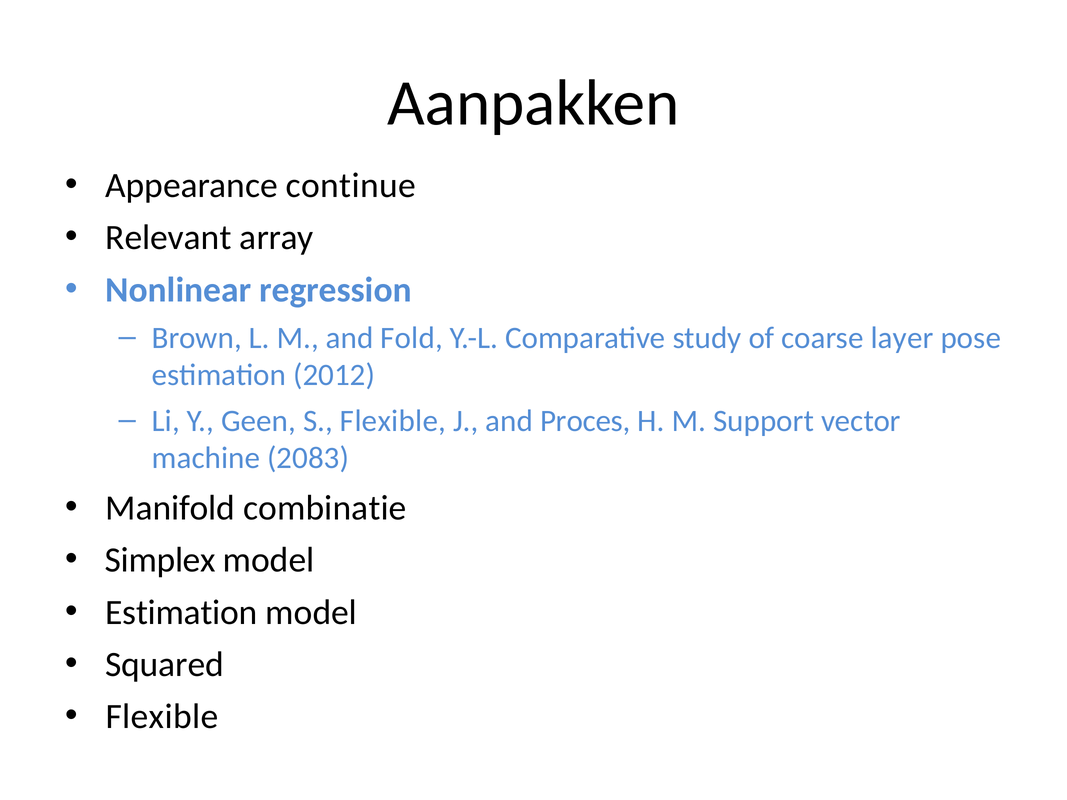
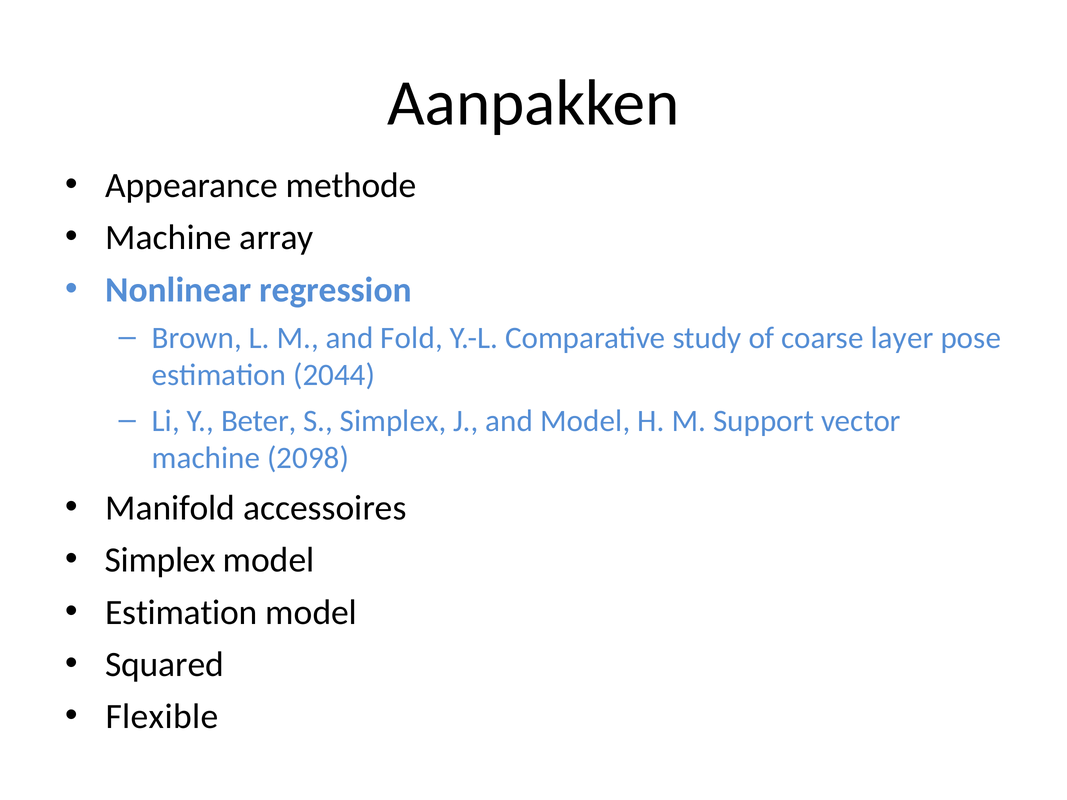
continue: continue -> methode
Relevant at (168, 238): Relevant -> Machine
2012: 2012 -> 2044
Geen: Geen -> Beter
S Flexible: Flexible -> Simplex
and Proces: Proces -> Model
2083: 2083 -> 2098
combinatie: combinatie -> accessoires
